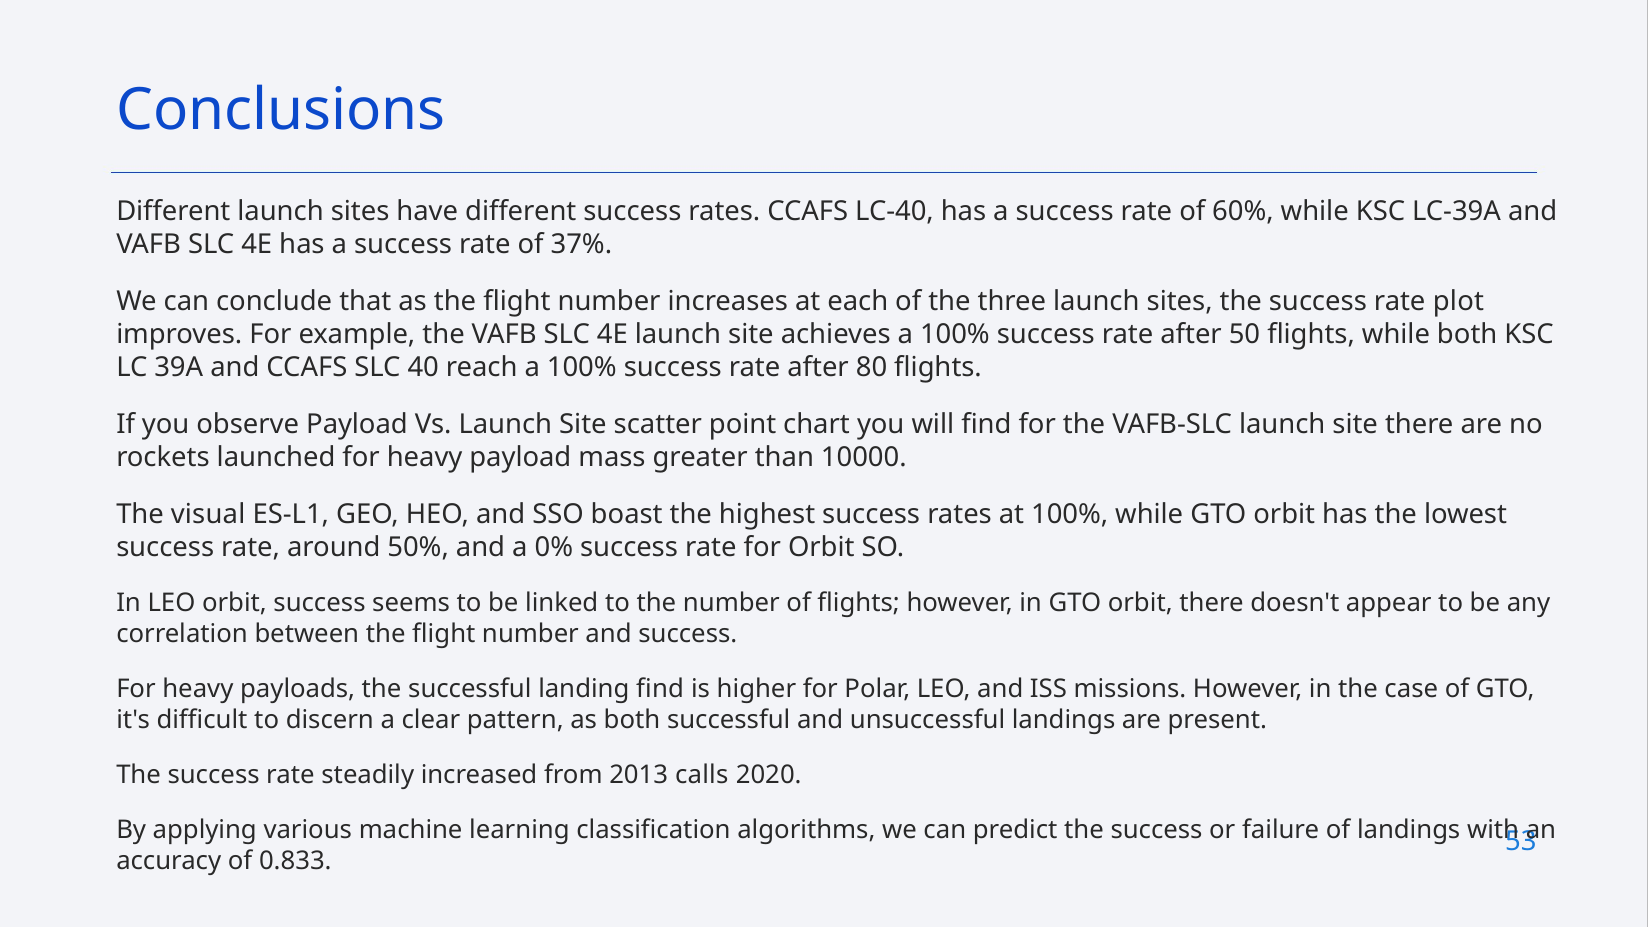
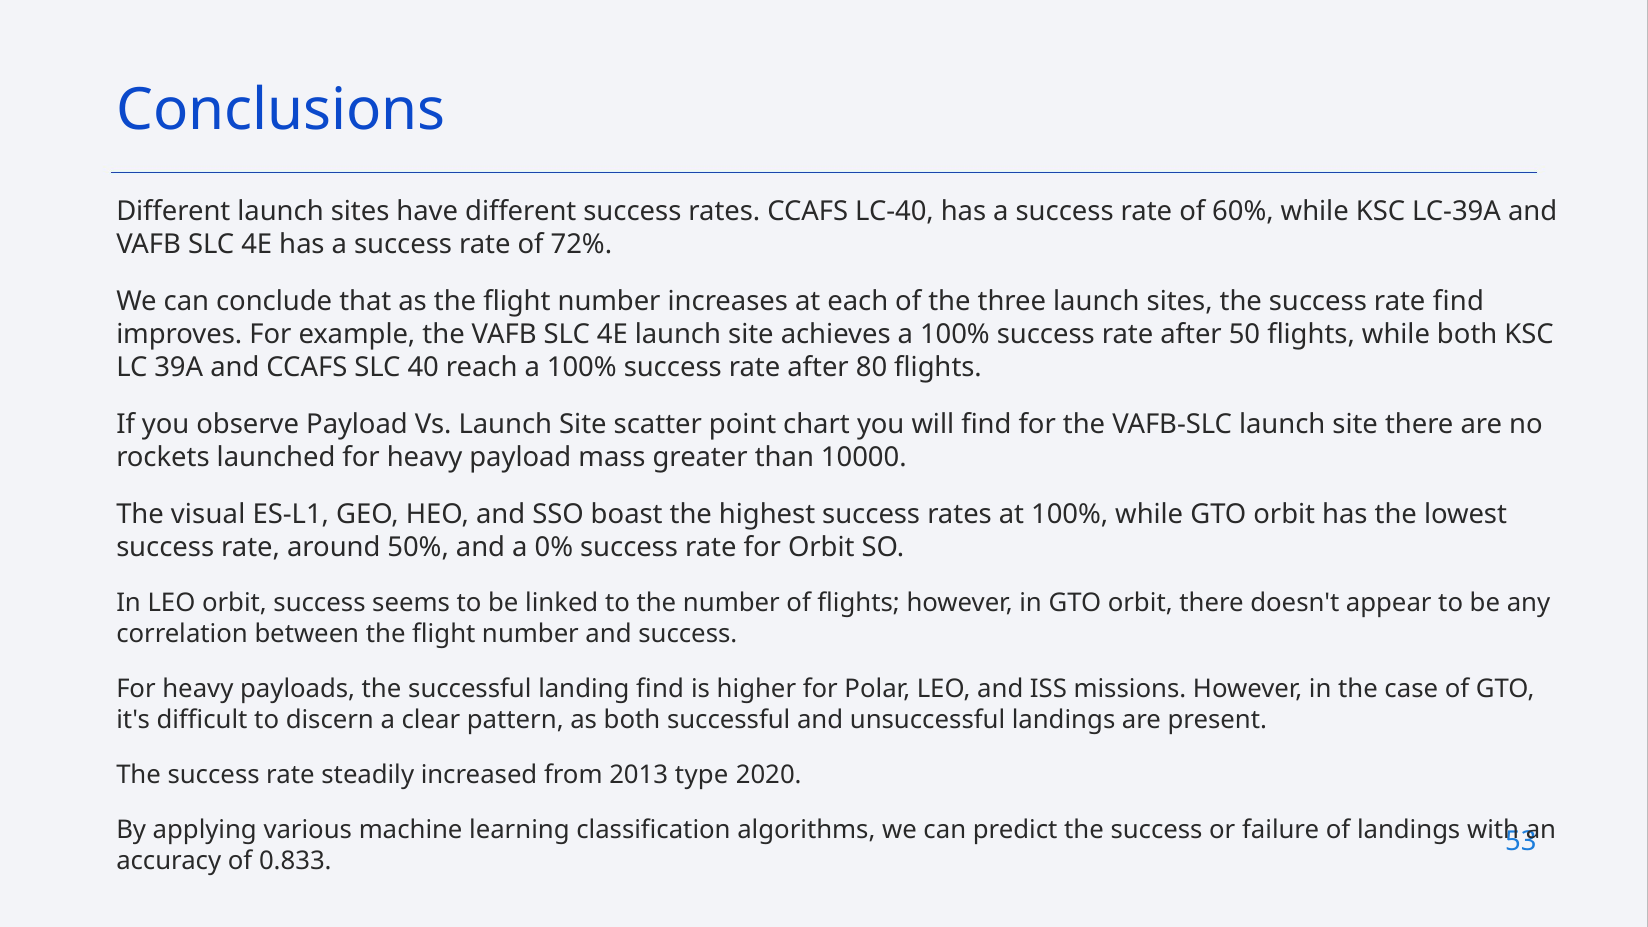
37%: 37% -> 72%
rate plot: plot -> find
calls: calls -> type
